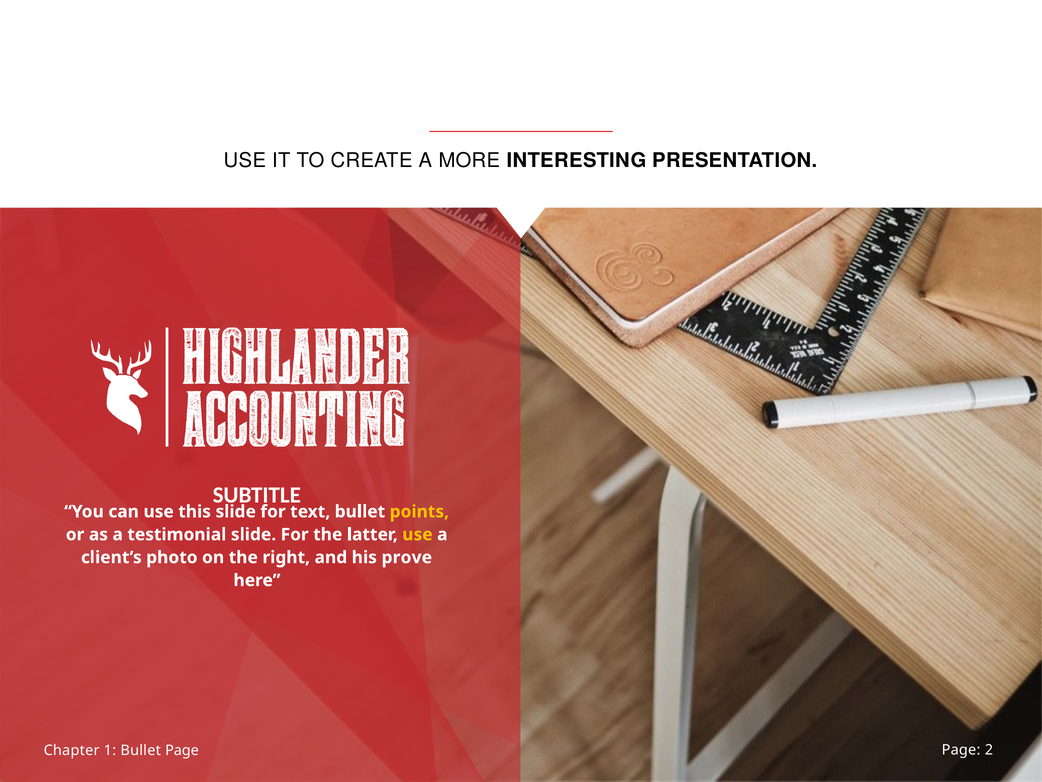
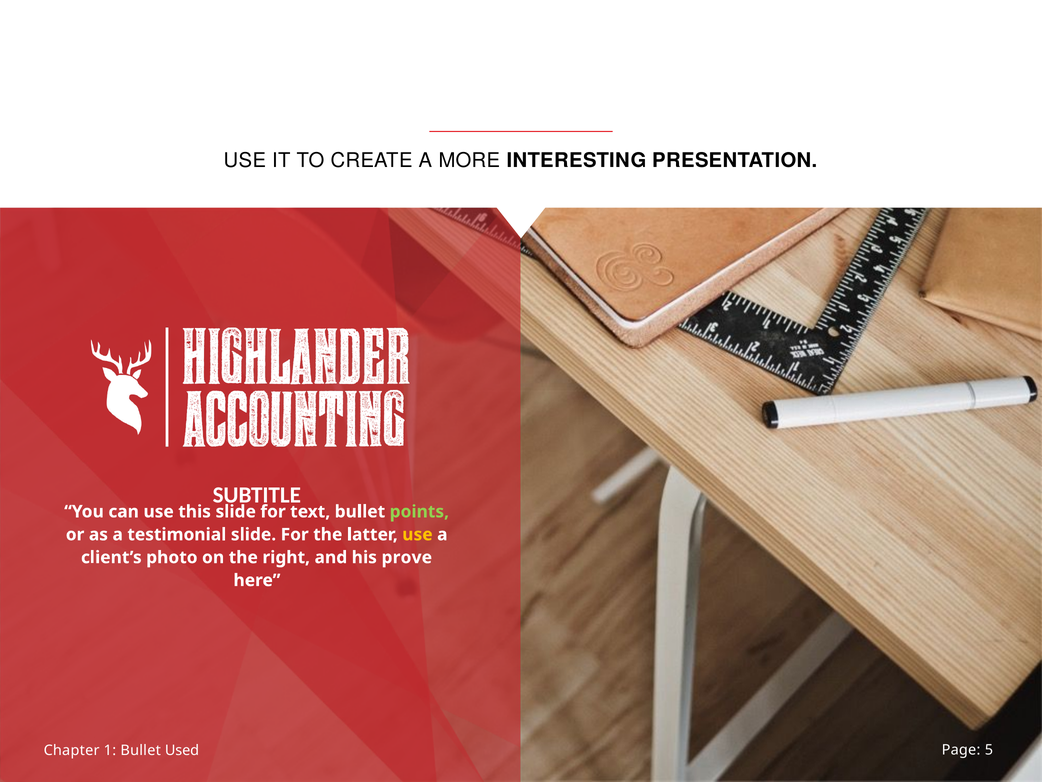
points colour: yellow -> light green
Bullet Page: Page -> Used
2: 2 -> 5
